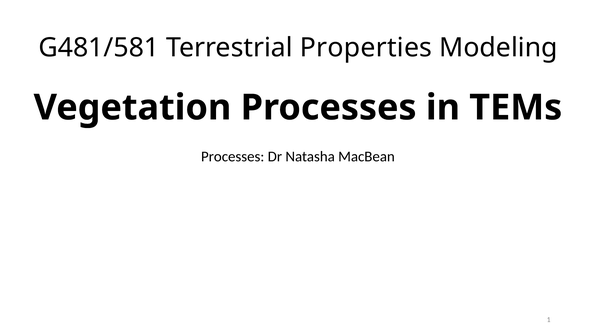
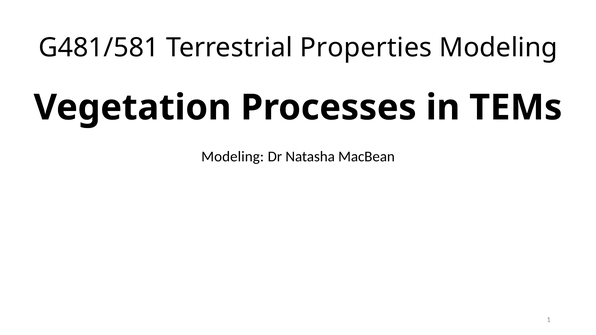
Processes at (233, 157): Processes -> Modeling
